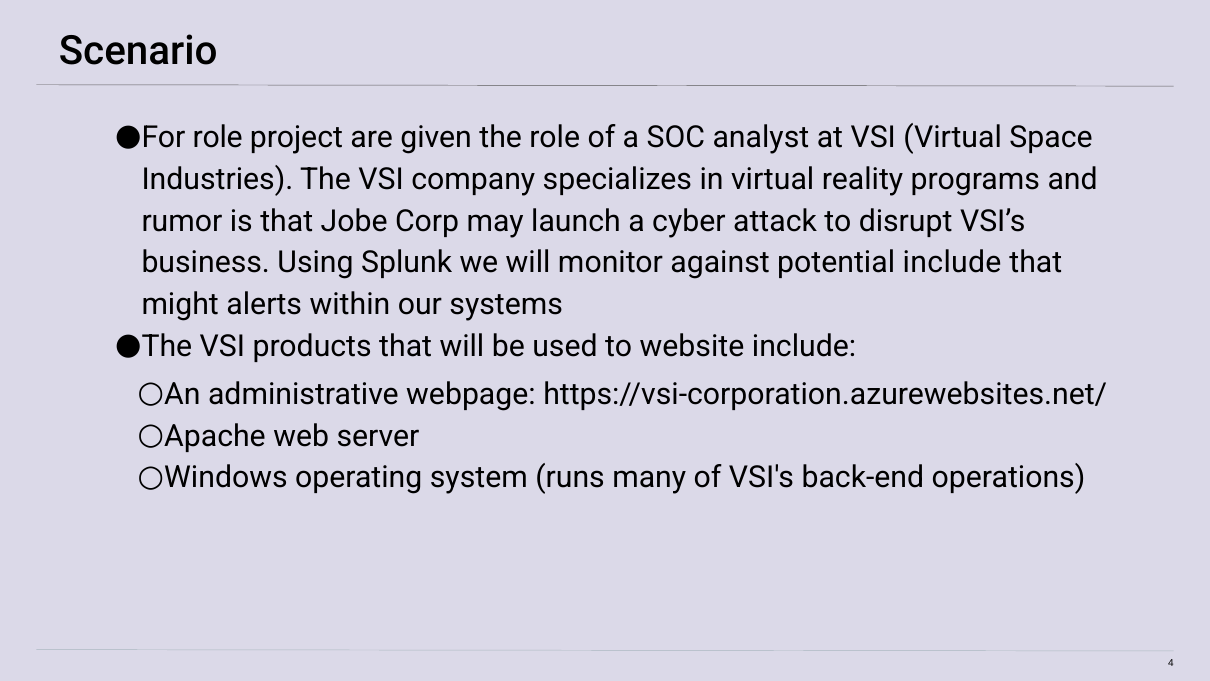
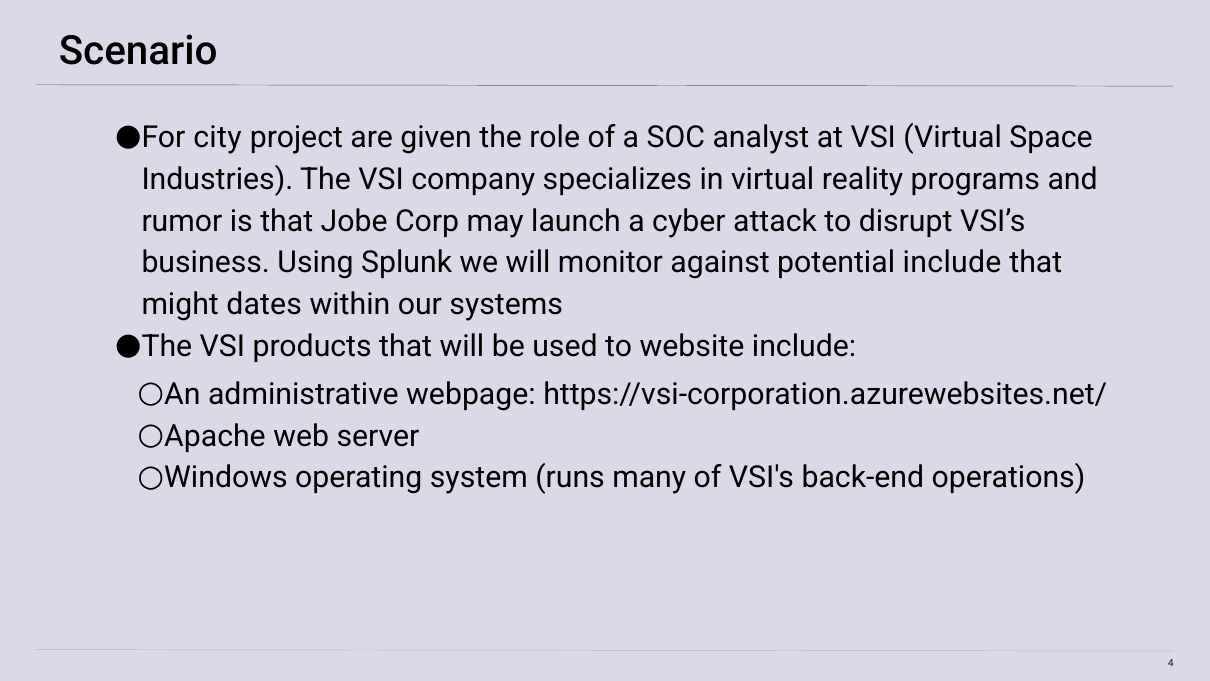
For role: role -> city
alerts: alerts -> dates
